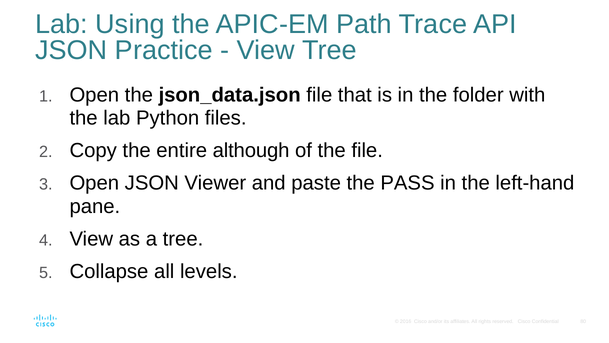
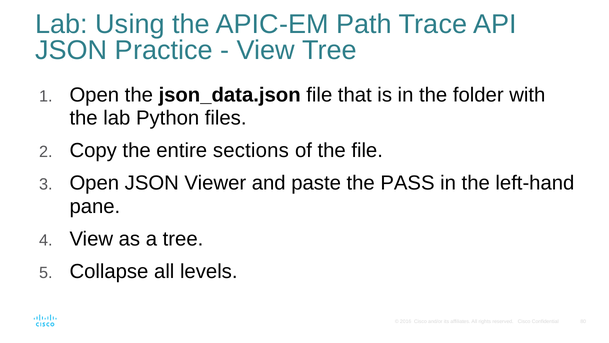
although: although -> sections
